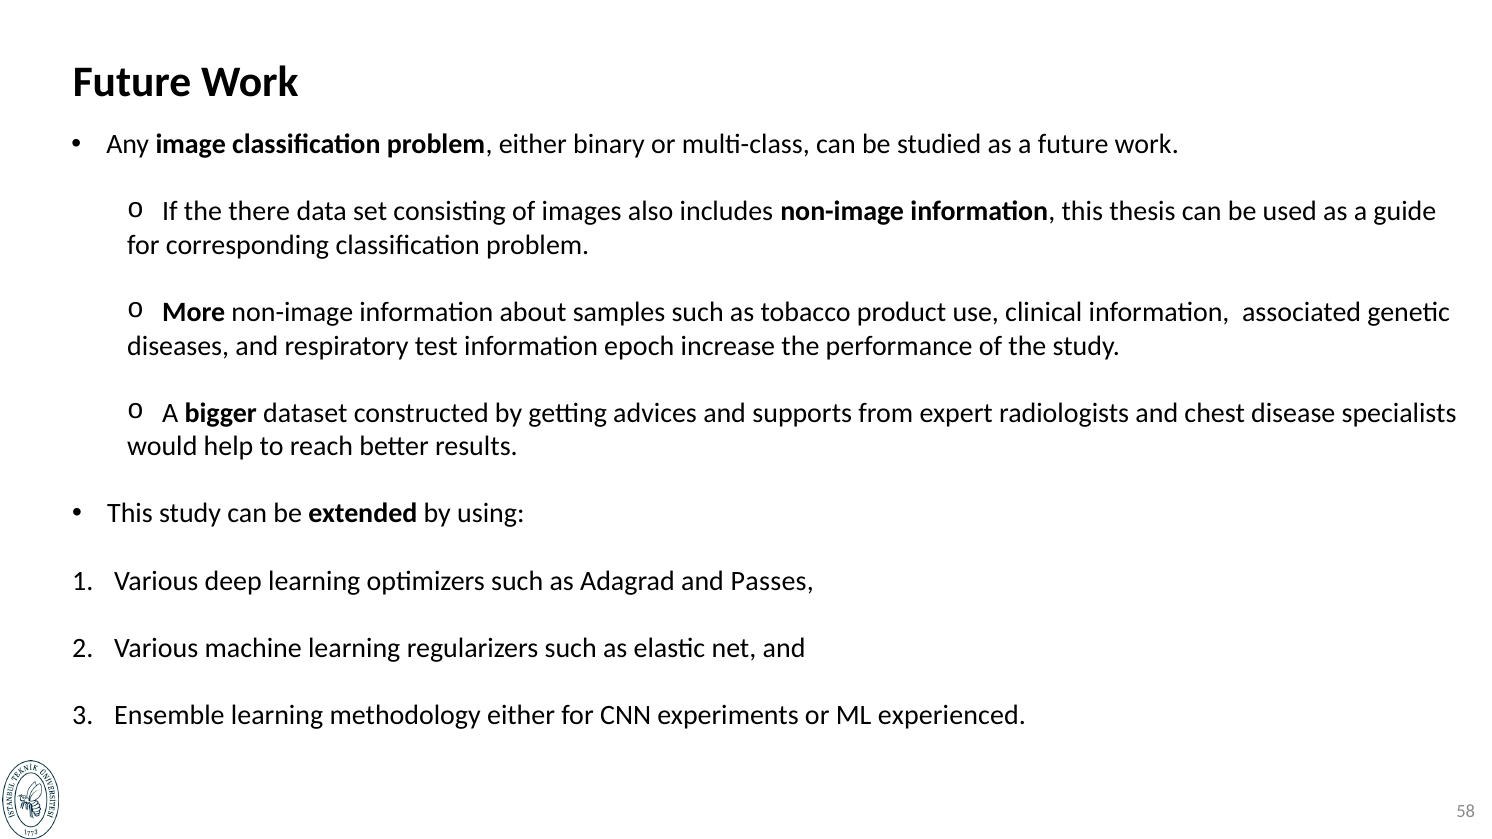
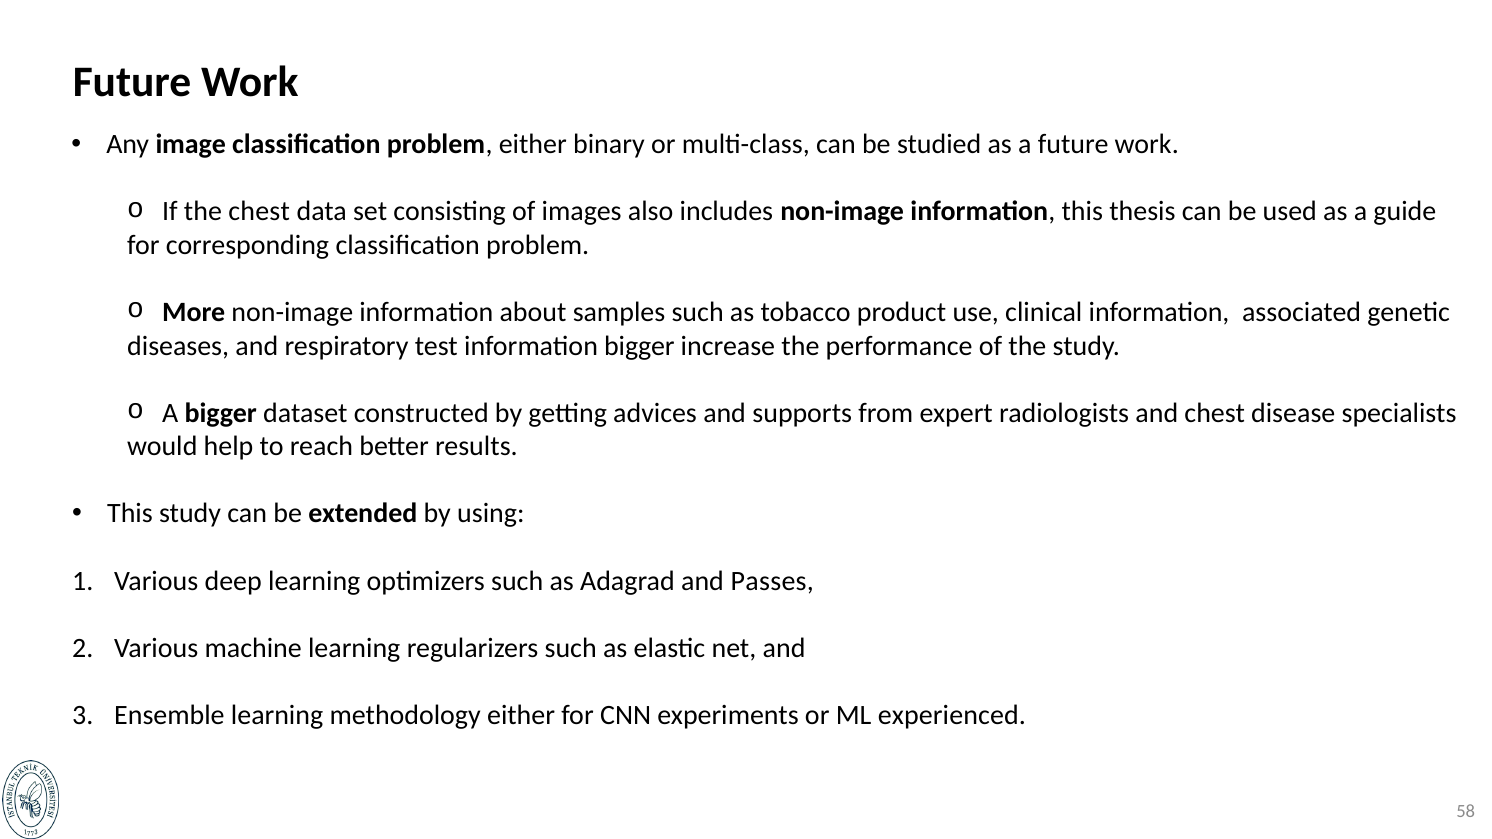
the there: there -> chest
information epoch: epoch -> bigger
